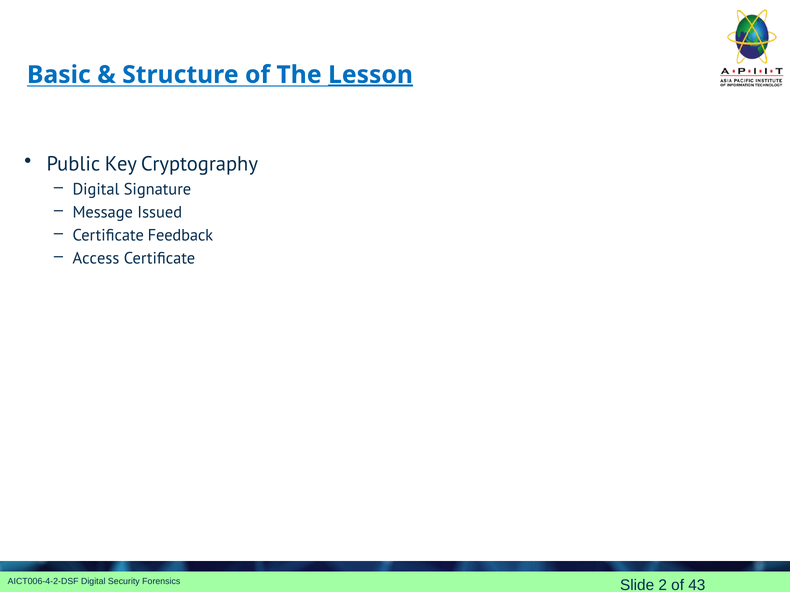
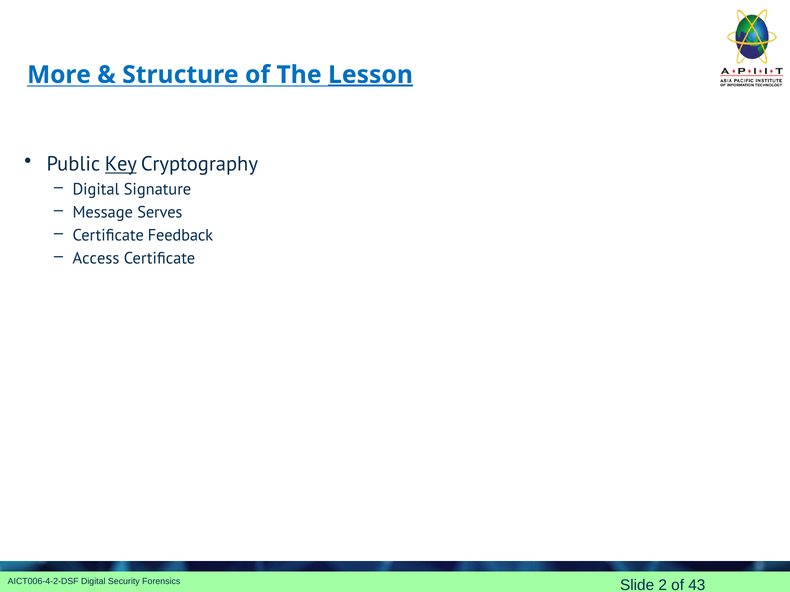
Basic: Basic -> More
Key underline: none -> present
Issued: Issued -> Serves
